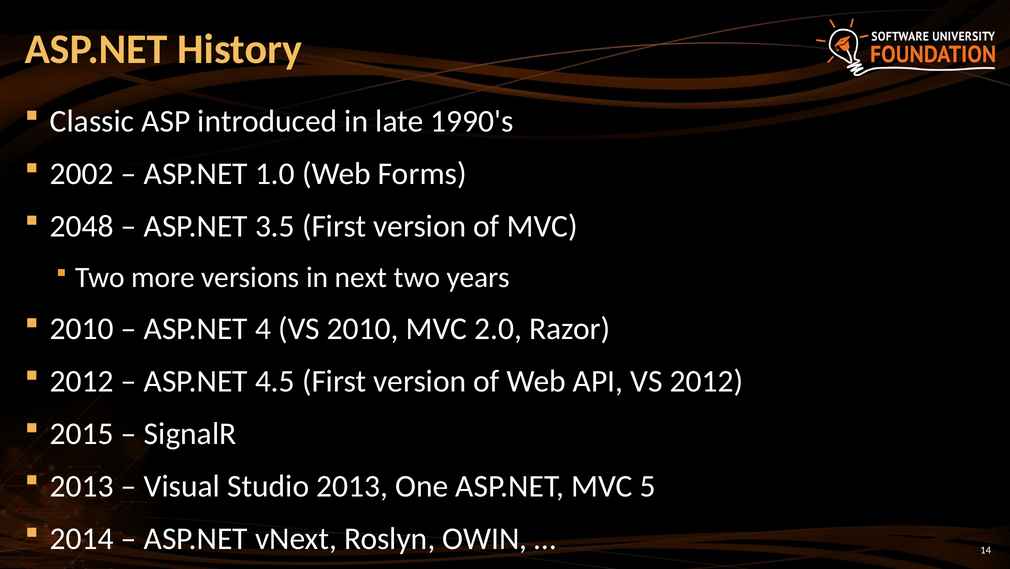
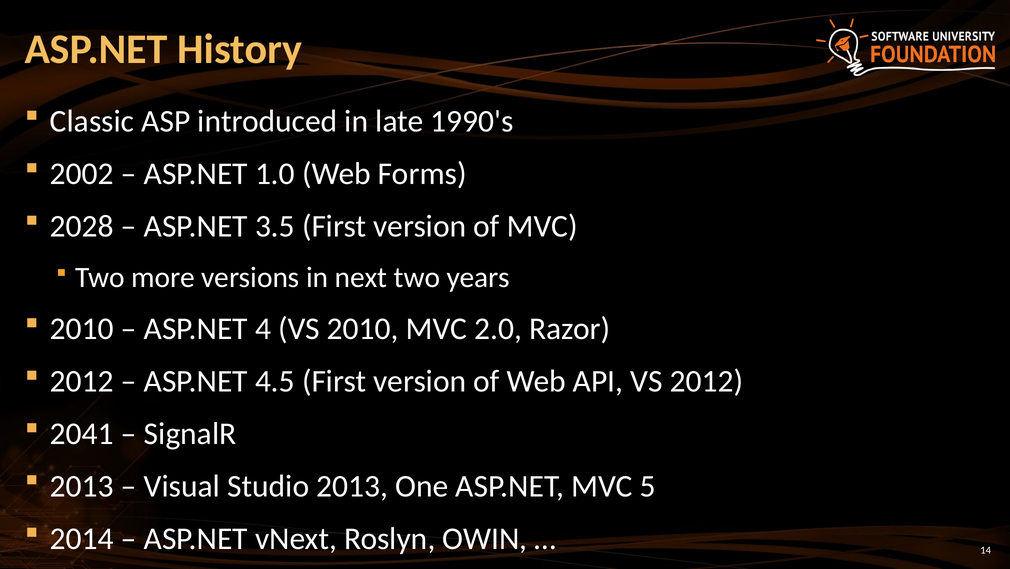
2048: 2048 -> 2028
2015: 2015 -> 2041
